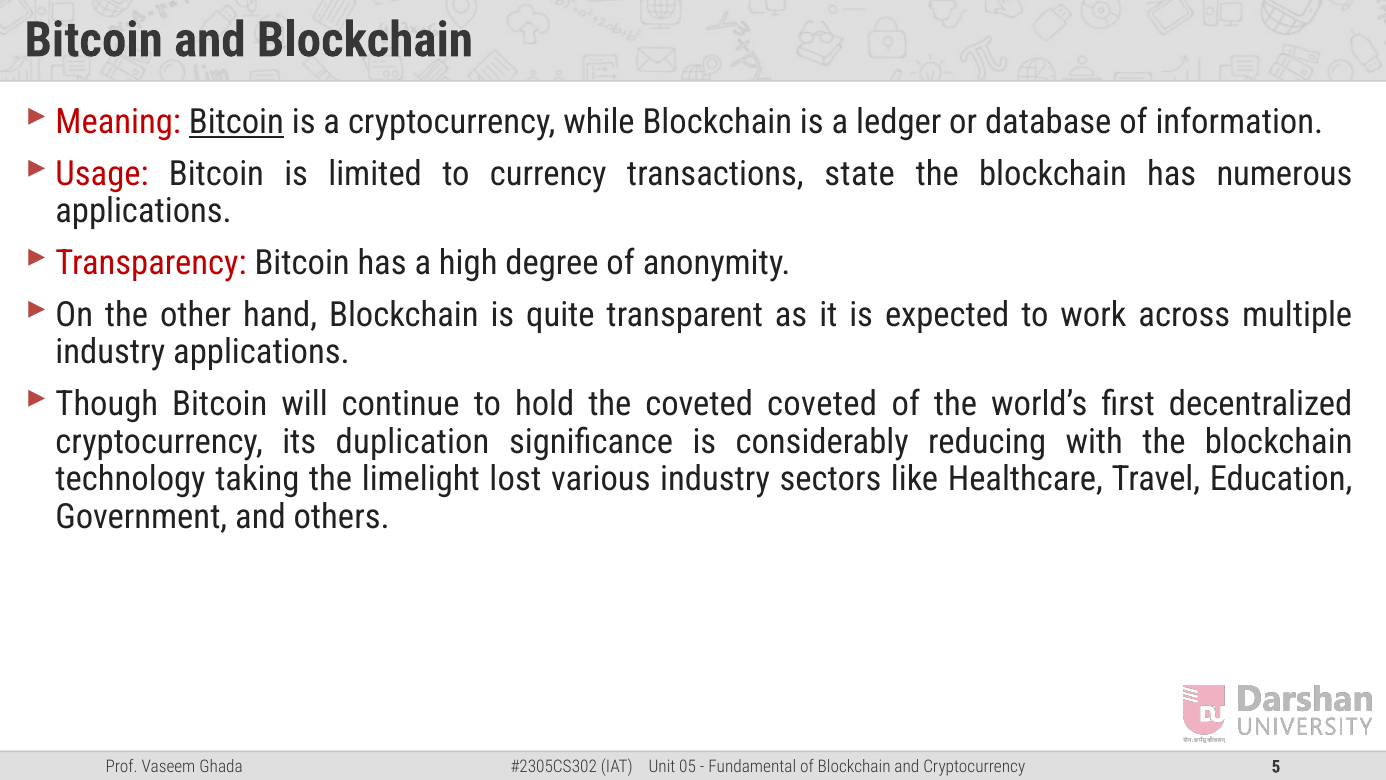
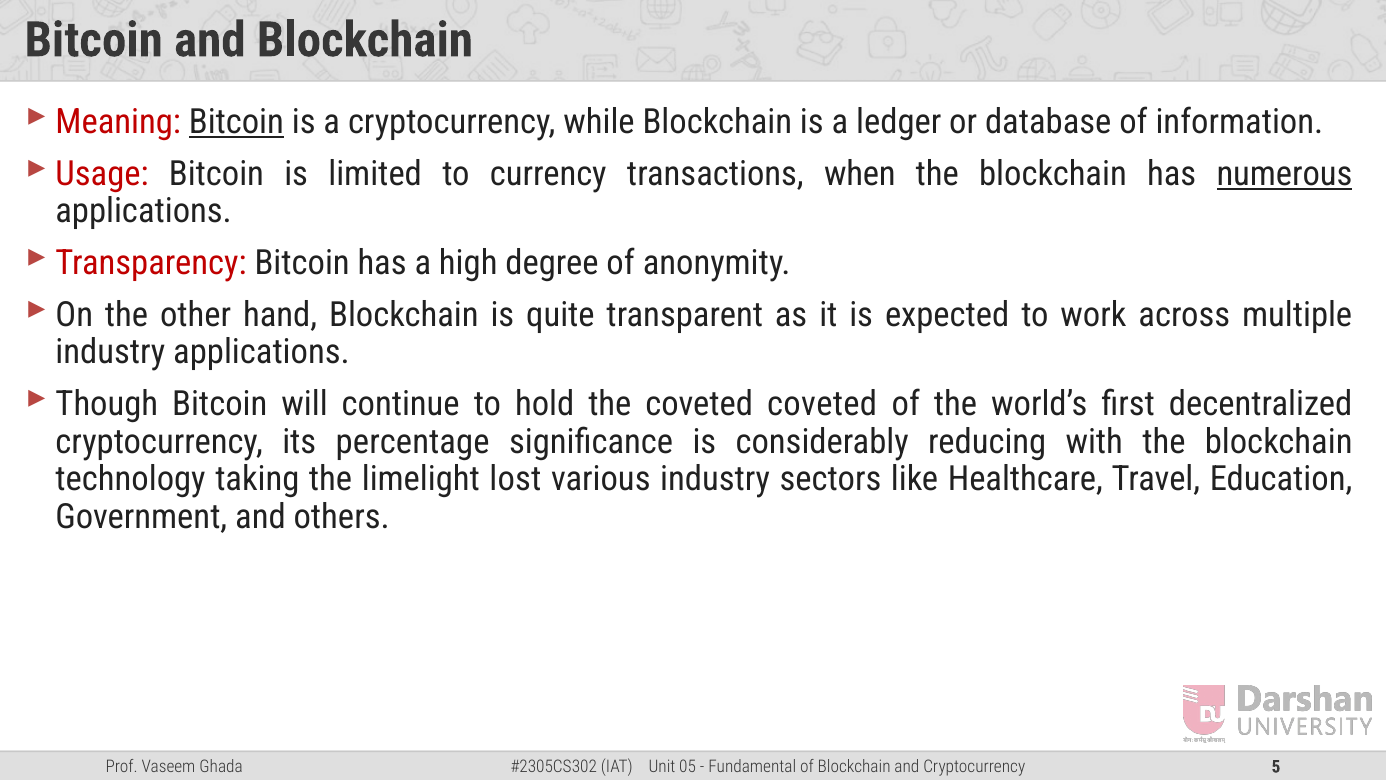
state: state -> when
numerous underline: none -> present
duplication: duplication -> percentage
